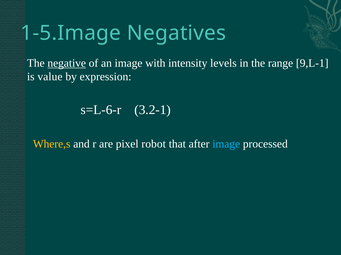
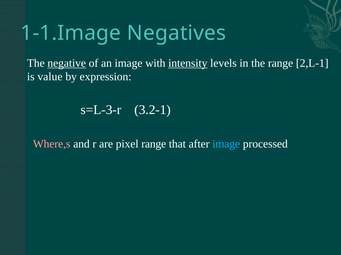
1-5.Image: 1-5.Image -> 1-1.Image
intensity underline: none -> present
9,L-1: 9,L-1 -> 2,L-1
s=L-6-r: s=L-6-r -> s=L-3-r
Where,s colour: yellow -> pink
pixel robot: robot -> range
